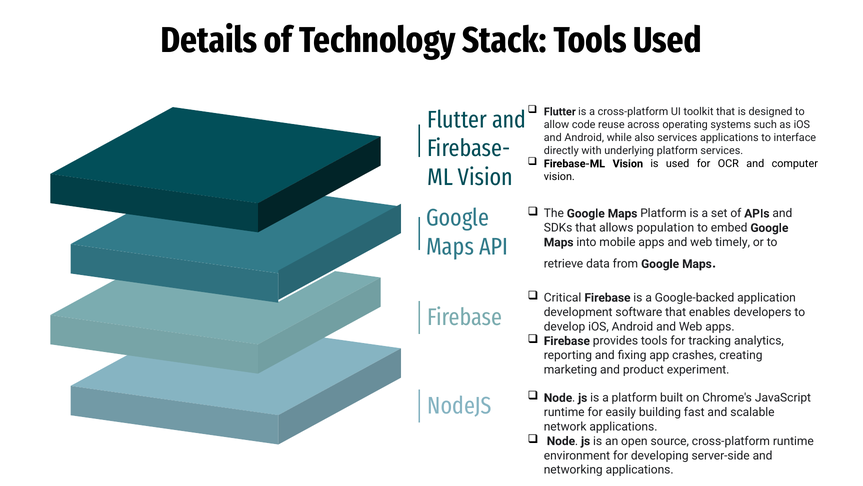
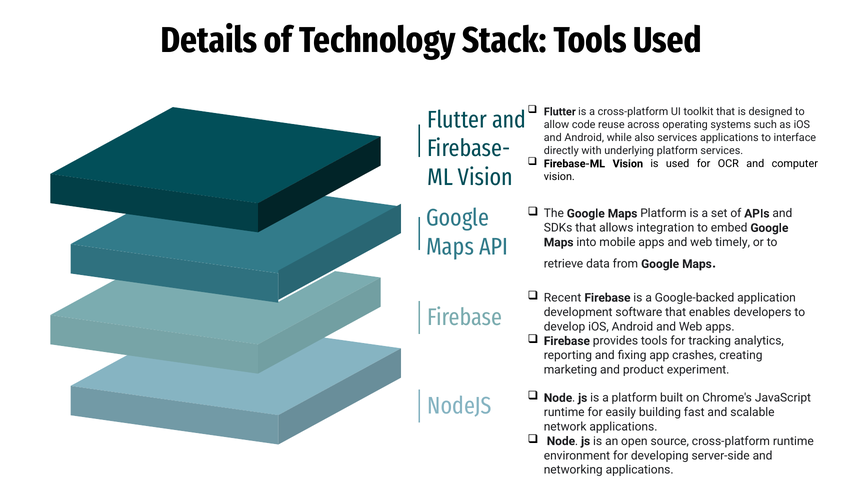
population: population -> integration
Critical: Critical -> Recent
